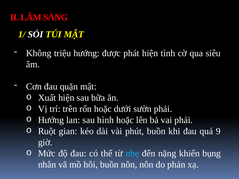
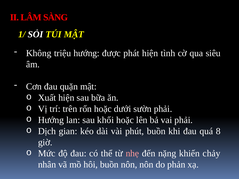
hình: hình -> khối
Ruột: Ruột -> Dịch
9: 9 -> 8
nhẹ colour: light blue -> pink
bụng: bụng -> chảy
